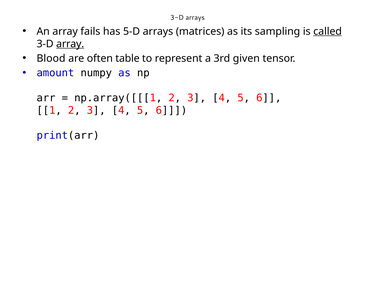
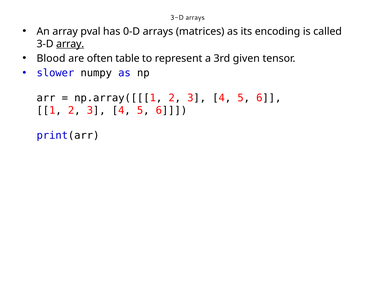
fails: fails -> pval
5-D: 5-D -> 0-D
sampling: sampling -> encoding
called underline: present -> none
amount: amount -> slower
